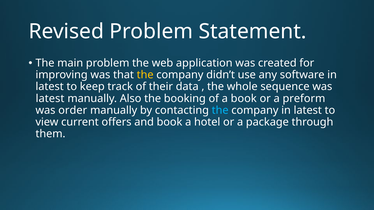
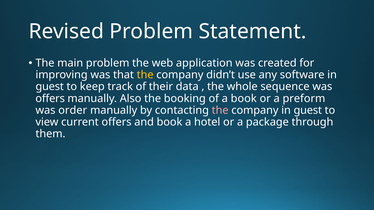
latest at (50, 87): latest -> guest
latest at (50, 99): latest -> offers
the at (220, 110) colour: light blue -> pink
company in latest: latest -> guest
